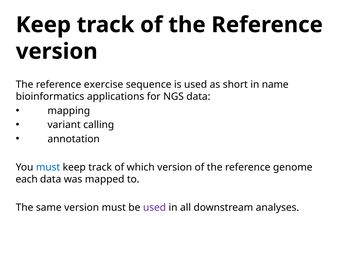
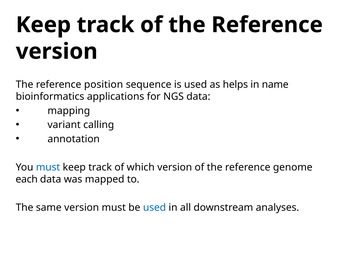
exercise: exercise -> position
short: short -> helps
used at (154, 208) colour: purple -> blue
